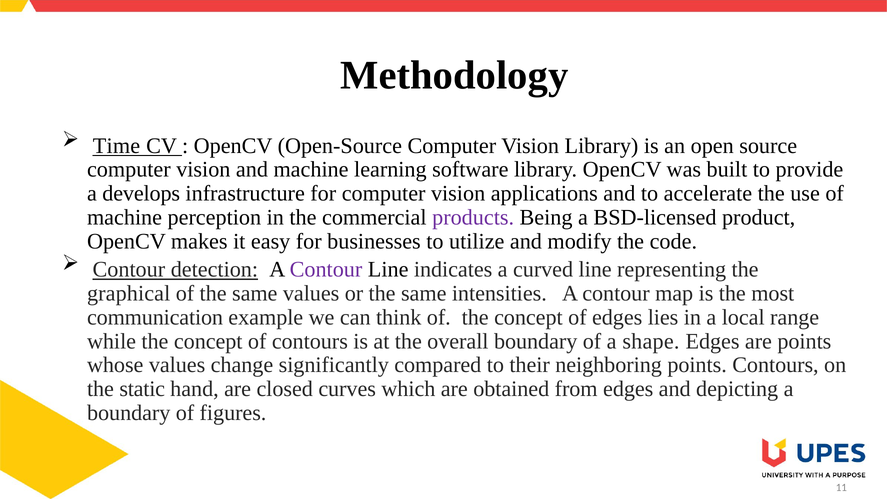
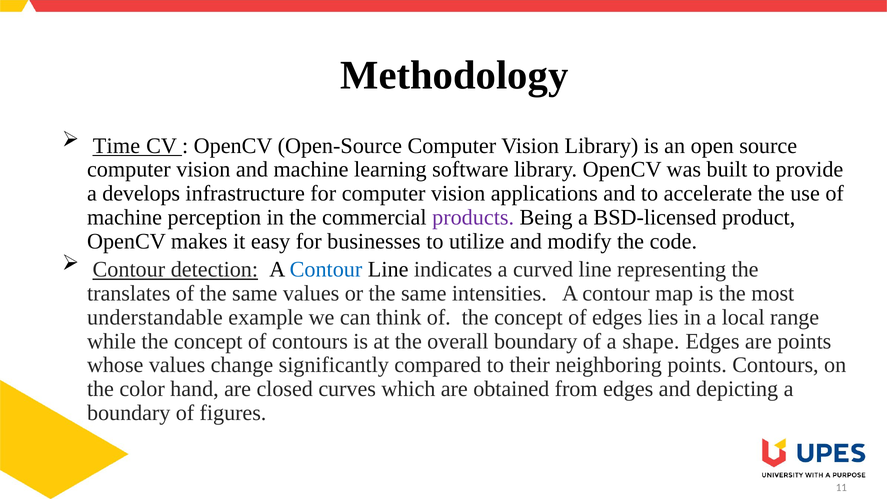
Contour at (326, 269) colour: purple -> blue
graphical: graphical -> translates
communication: communication -> understandable
static: static -> color
